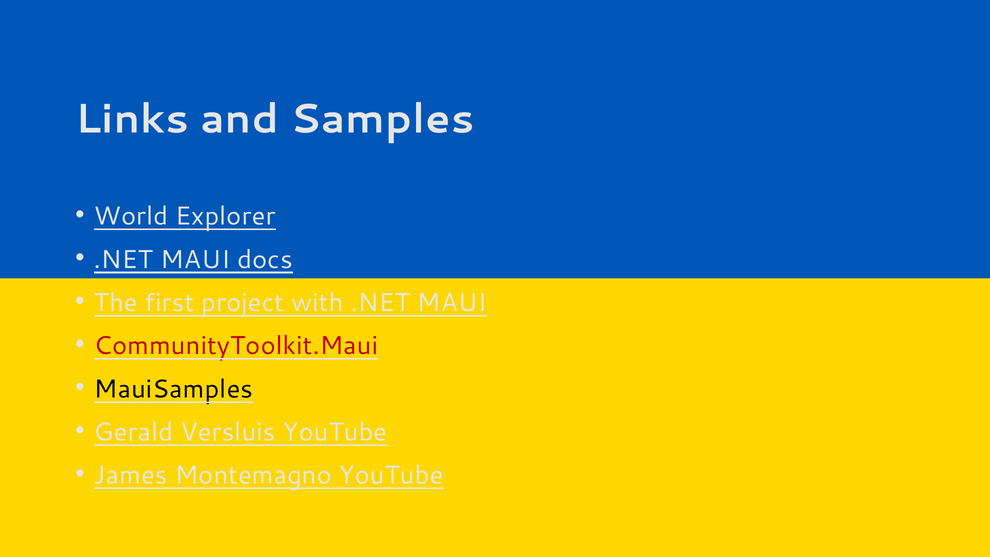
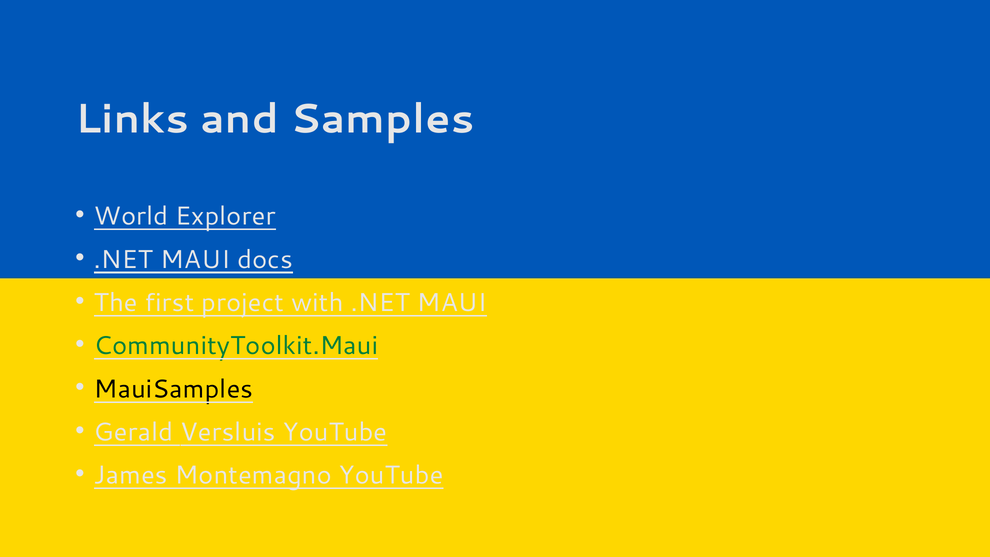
CommunityToolkit.Maui colour: red -> green
